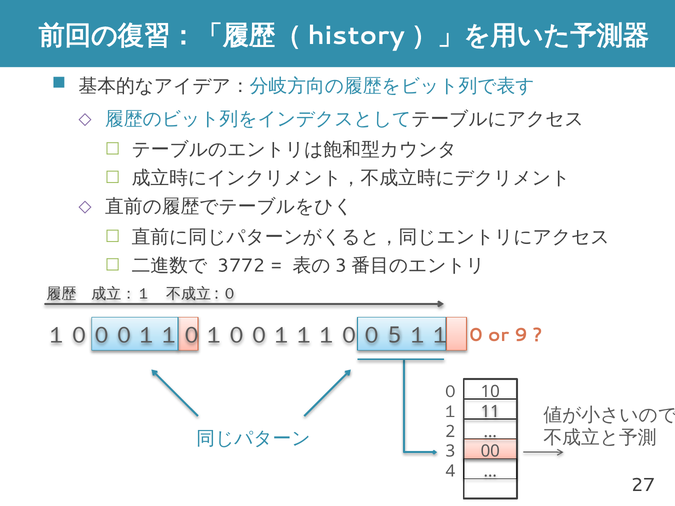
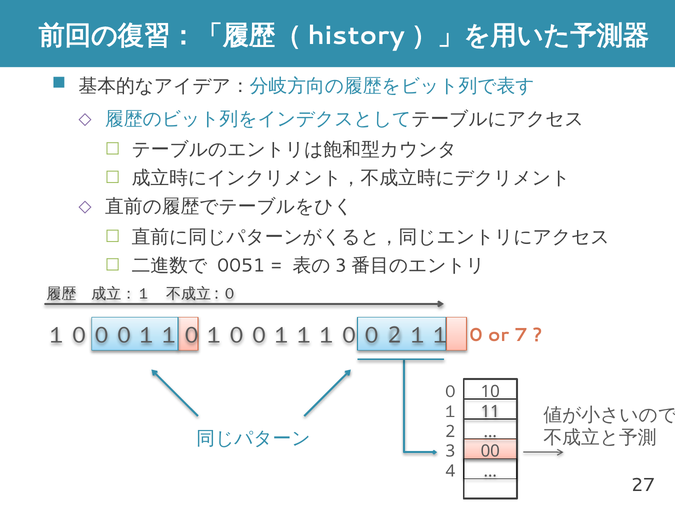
3772: 3772 -> 0051
5 at (395, 335): 5 -> 2
9: 9 -> 7
